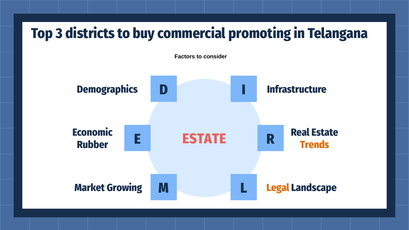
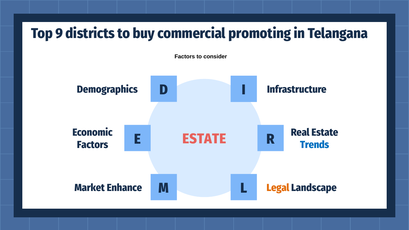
3: 3 -> 9
Rubber at (93, 145): Rubber -> Factors
Trends colour: orange -> blue
Growing: Growing -> Enhance
